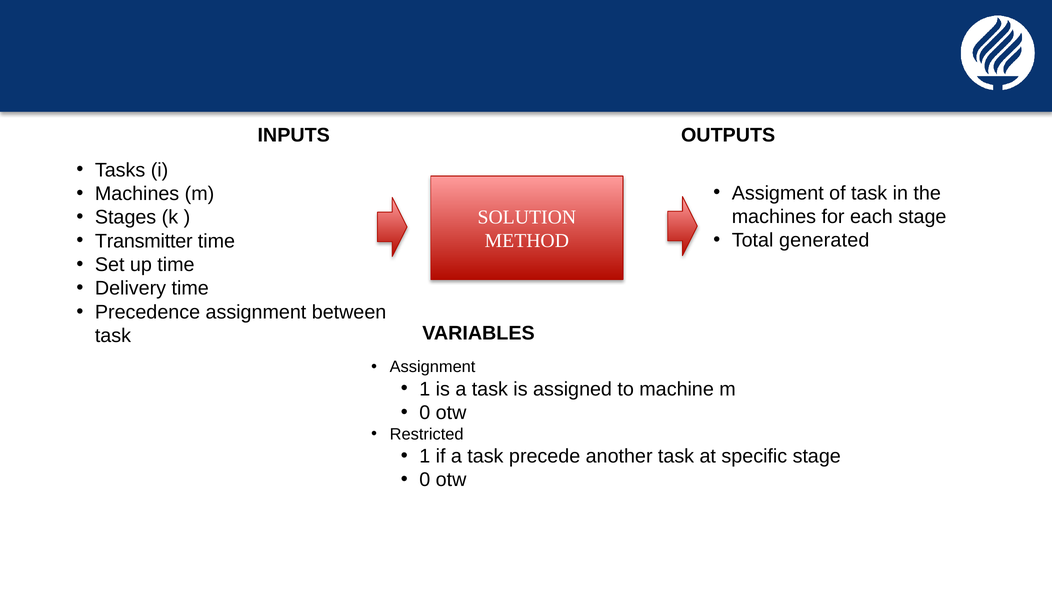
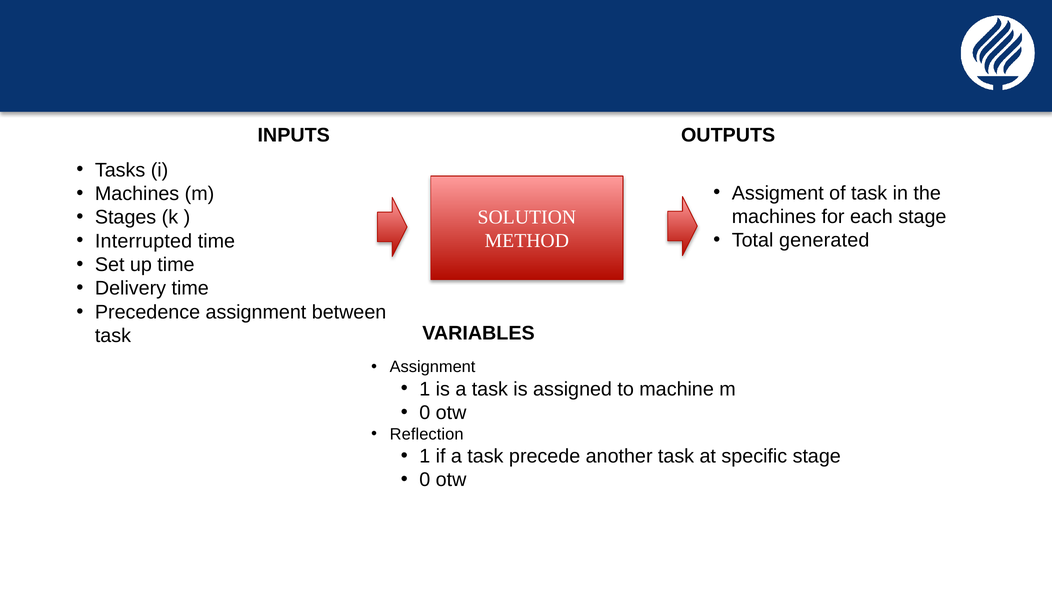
Transmitter: Transmitter -> Interrupted
Restricted: Restricted -> Reflection
